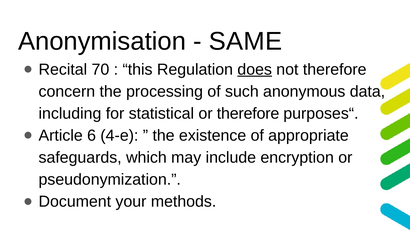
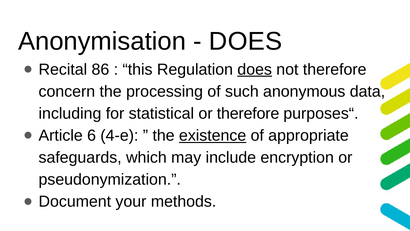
SAME at (246, 41): SAME -> DOES
70: 70 -> 86
existence underline: none -> present
